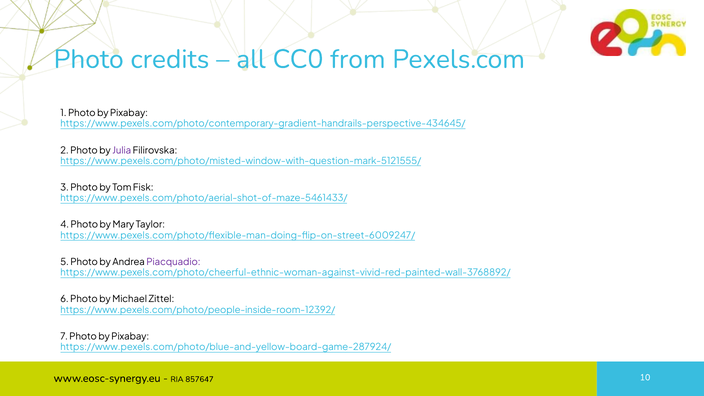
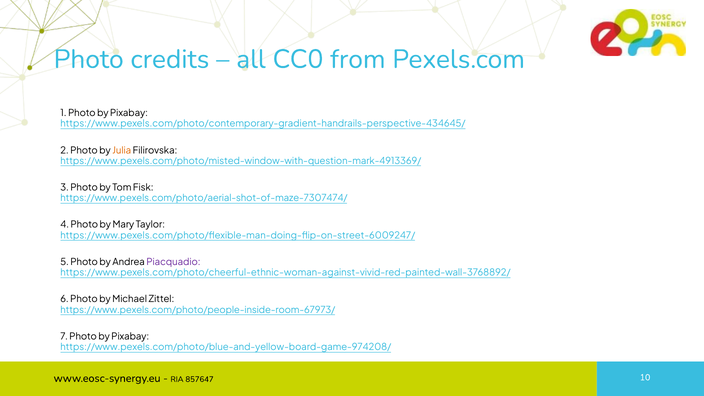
Julia colour: purple -> orange
https://www.pexels.com/photo/misted-window-with-question-mark-5121555/: https://www.pexels.com/photo/misted-window-with-question-mark-5121555/ -> https://www.pexels.com/photo/misted-window-with-question-mark-4913369/
https://www.pexels.com/photo/aerial-shot-of-maze-5461433/: https://www.pexels.com/photo/aerial-shot-of-maze-5461433/ -> https://www.pexels.com/photo/aerial-shot-of-maze-7307474/
https://www.pexels.com/photo/people-inside-room-12392/: https://www.pexels.com/photo/people-inside-room-12392/ -> https://www.pexels.com/photo/people-inside-room-67973/
https://www.pexels.com/photo/blue-and-yellow-board-game-287924/: https://www.pexels.com/photo/blue-and-yellow-board-game-287924/ -> https://www.pexels.com/photo/blue-and-yellow-board-game-974208/
